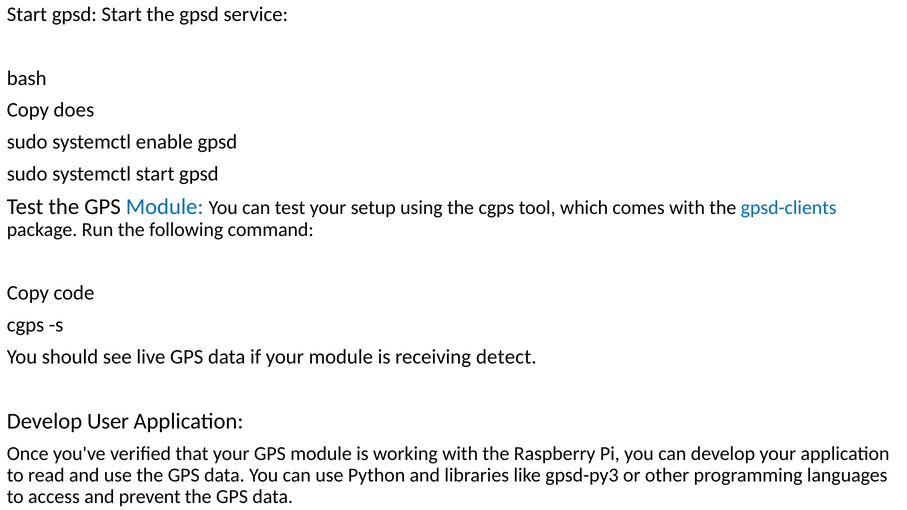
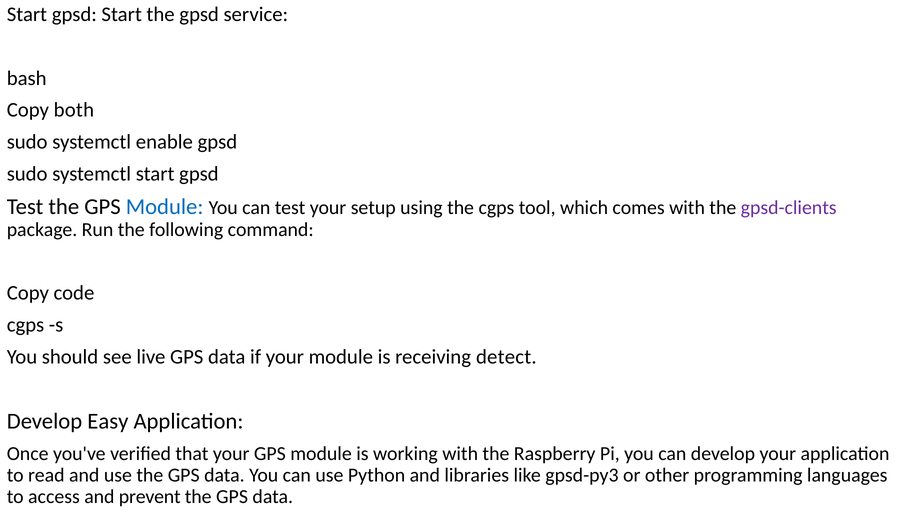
does: does -> both
gpsd-clients colour: blue -> purple
User: User -> Easy
